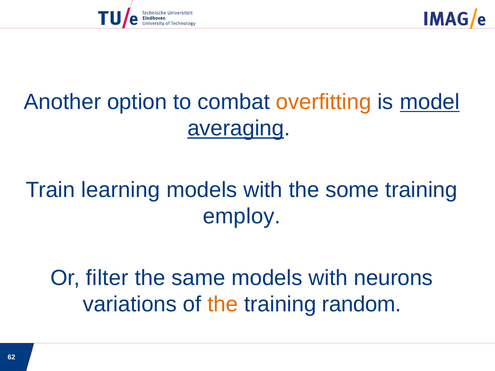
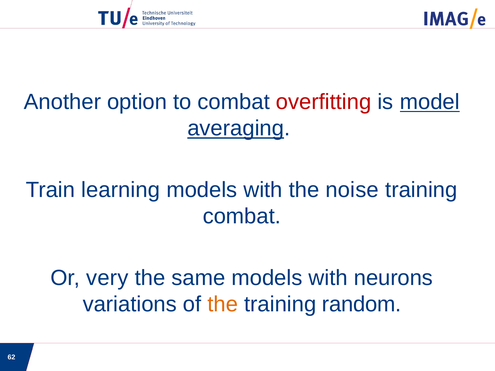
overfitting colour: orange -> red
some: some -> noise
employ at (242, 216): employ -> combat
filter: filter -> very
